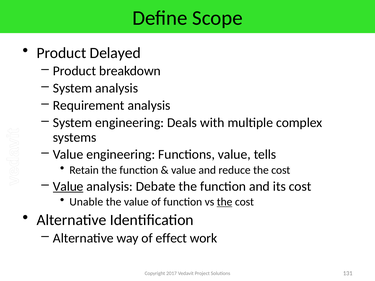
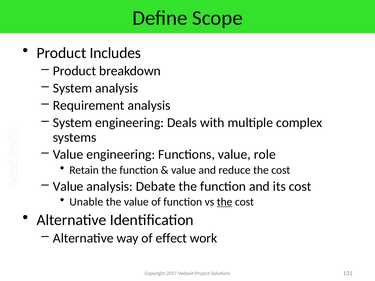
Delayed: Delayed -> Includes
tells: tells -> role
Value at (68, 187) underline: present -> none
